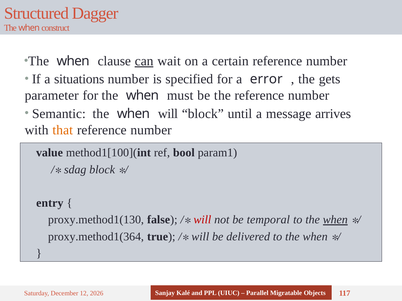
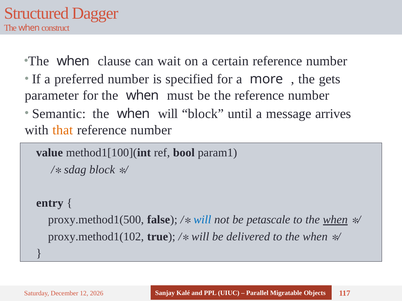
can underline: present -> none
situations: situations -> preferred
error: error -> more
proxy.method1(130: proxy.method1(130 -> proxy.method1(500
will at (202, 220) colour: red -> blue
temporal: temporal -> petascale
proxy.method1(364: proxy.method1(364 -> proxy.method1(102
